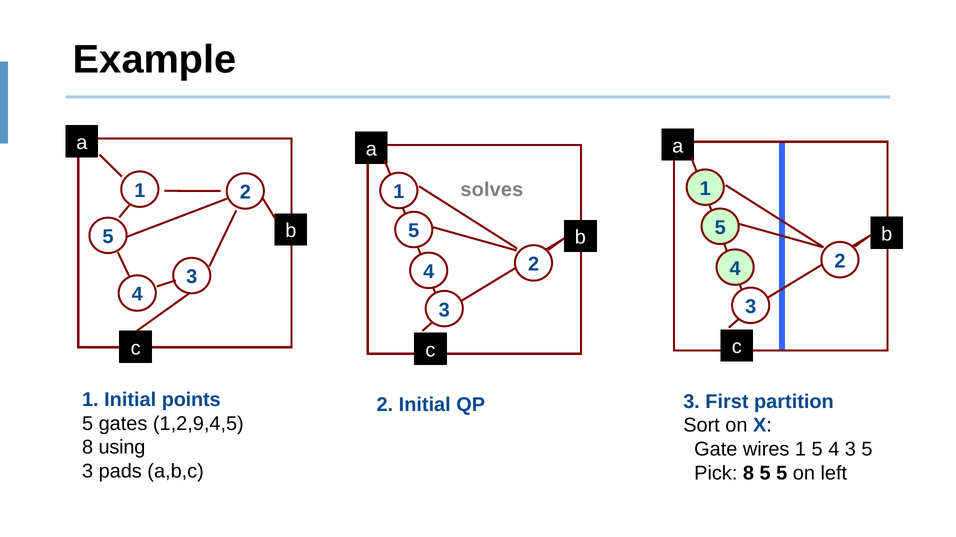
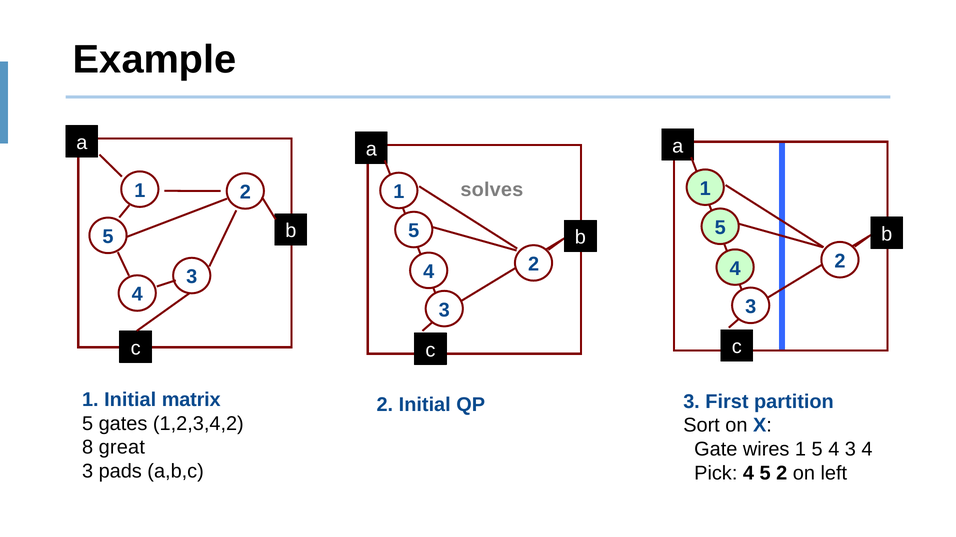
points: points -> matrix
1,2,9,4,5: 1,2,9,4,5 -> 1,2,3,4,2
using: using -> great
3 5: 5 -> 4
Pick 8: 8 -> 4
5 5: 5 -> 2
